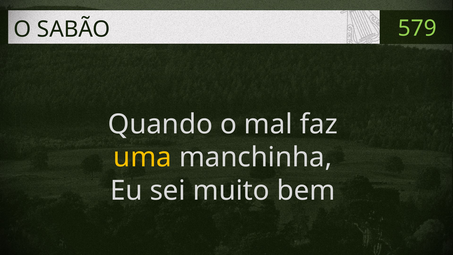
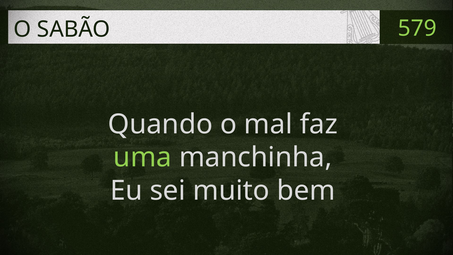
uma colour: yellow -> light green
